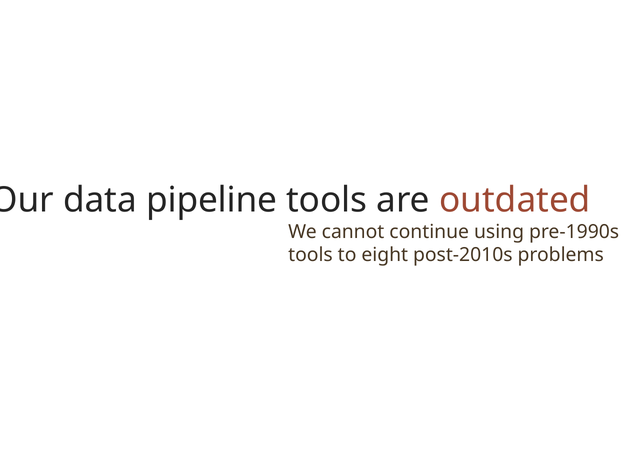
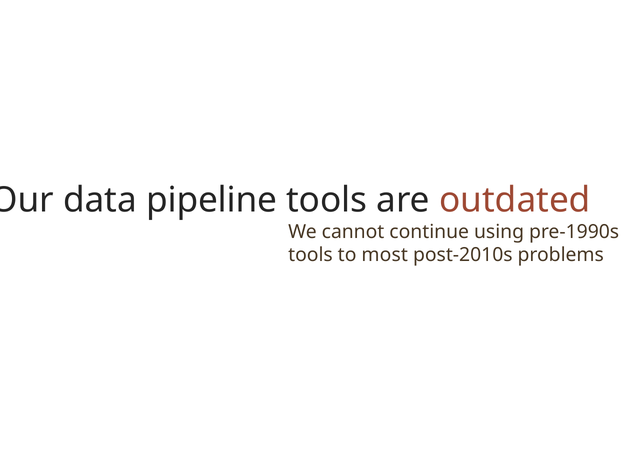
eight: eight -> most
